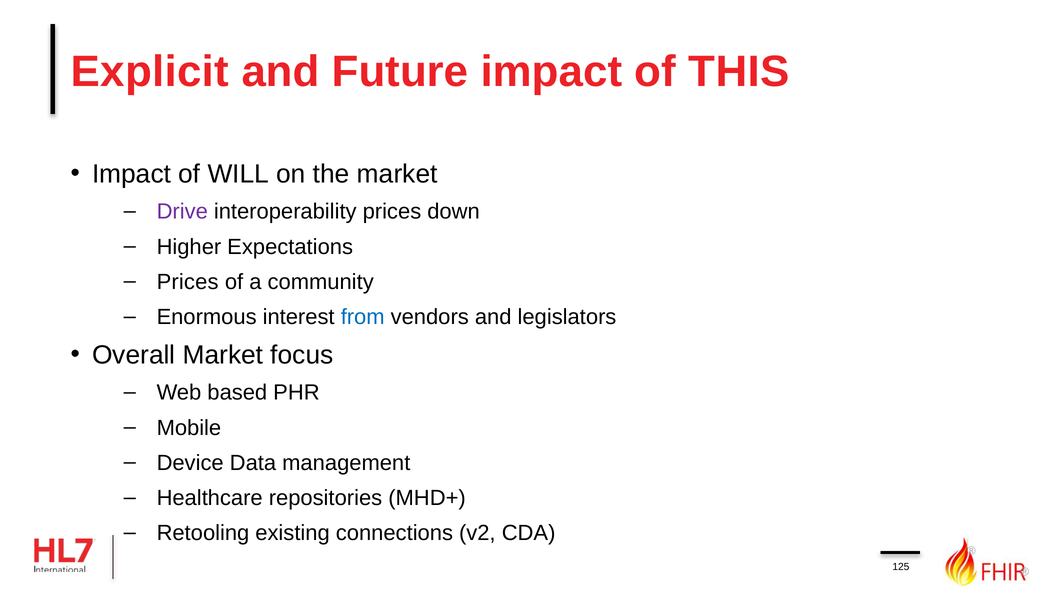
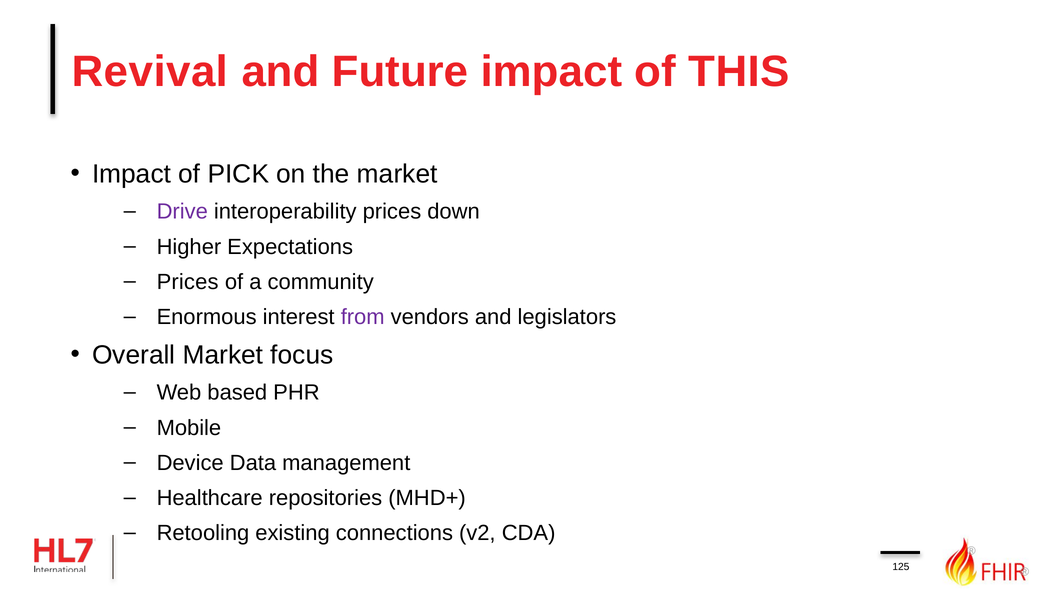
Explicit: Explicit -> Revival
WILL: WILL -> PICK
from colour: blue -> purple
